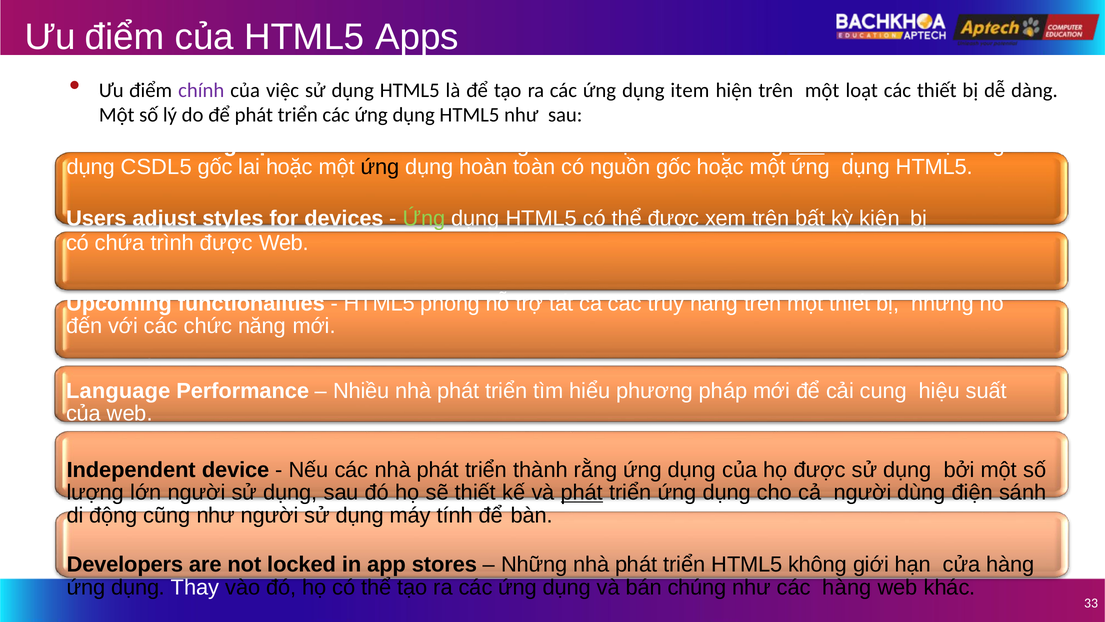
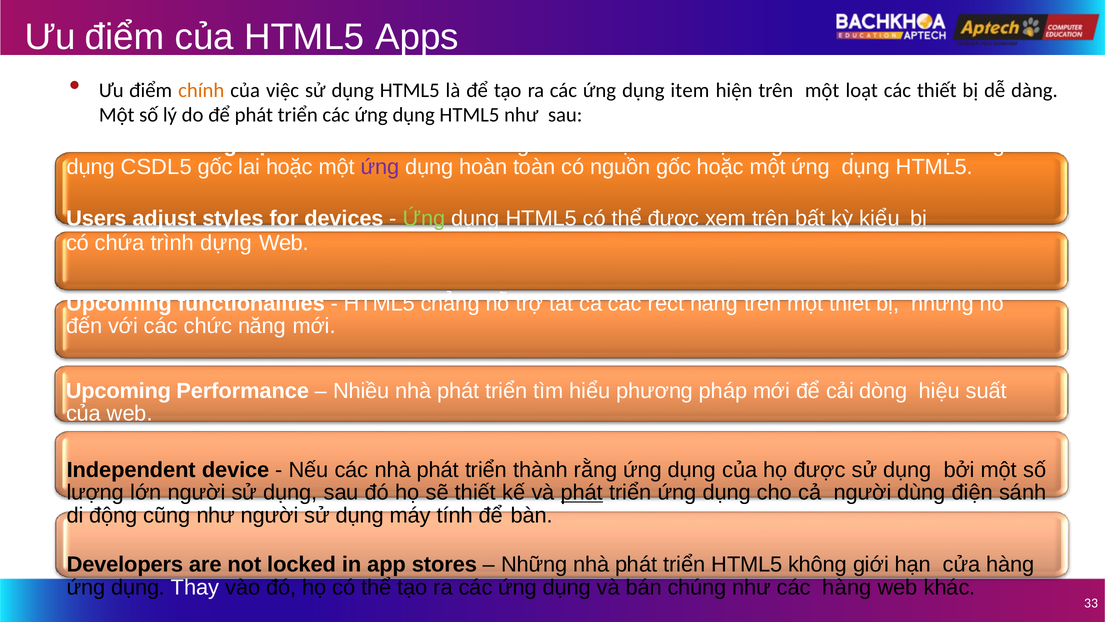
chính colour: purple -> orange
làm underline: present -> none
ứng at (380, 167) colour: black -> purple
kiện: kiện -> kiểu
trình được: được -> dựng
phong: phong -> chẳng
truy: truy -> rect
Language at (118, 391): Language -> Upcoming
cung: cung -> dòng
